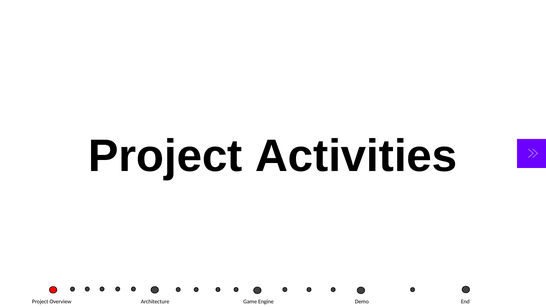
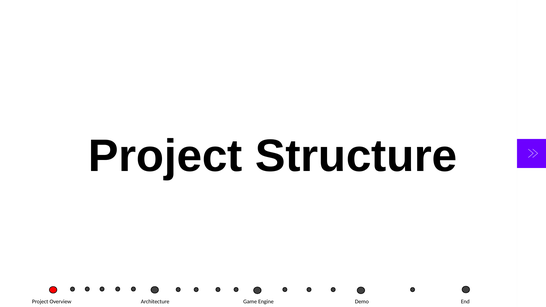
Activities: Activities -> Structure
